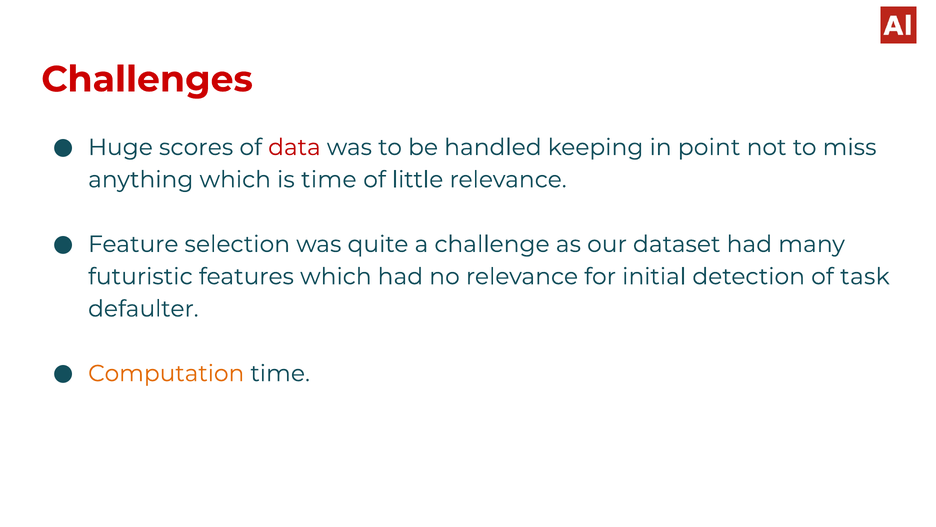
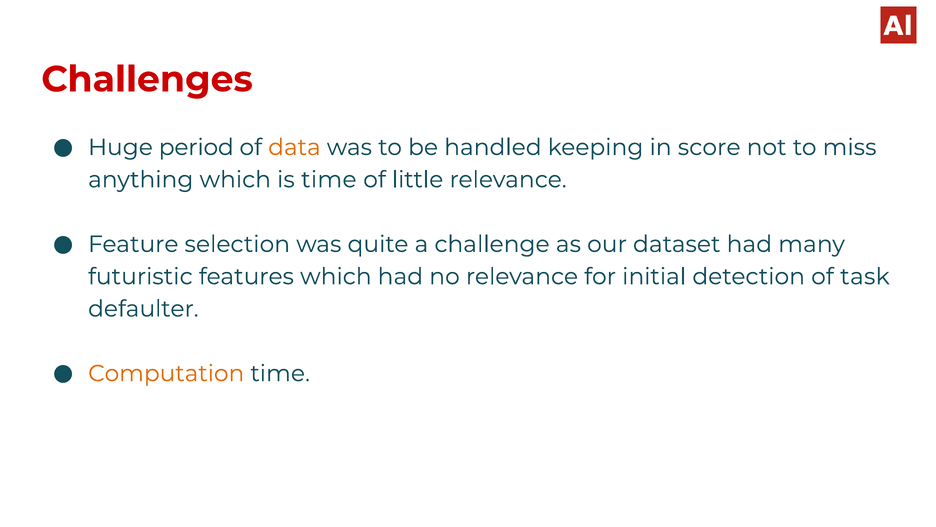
scores: scores -> period
data colour: red -> orange
point: point -> score
